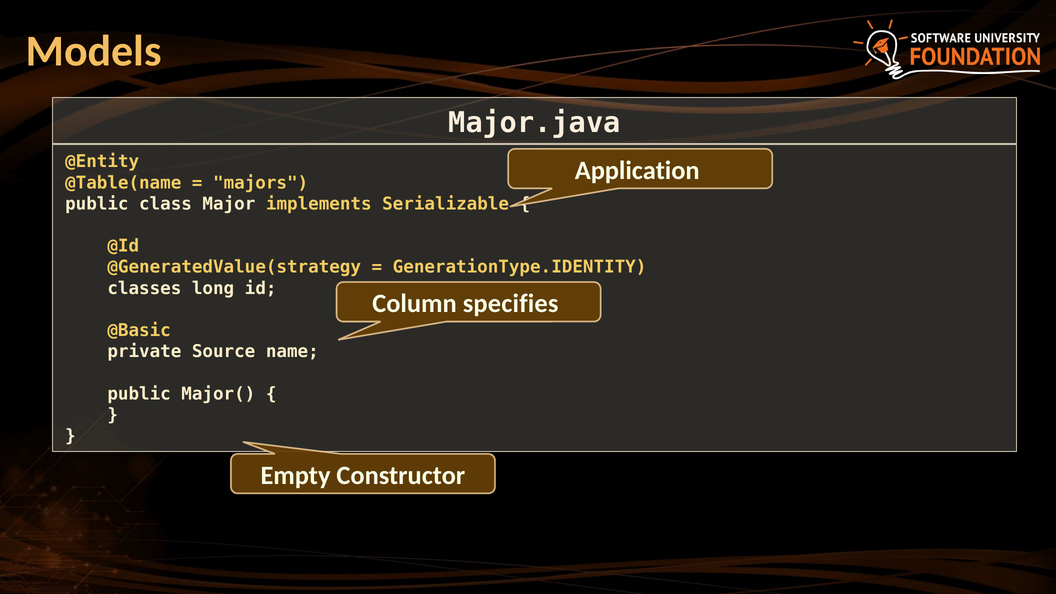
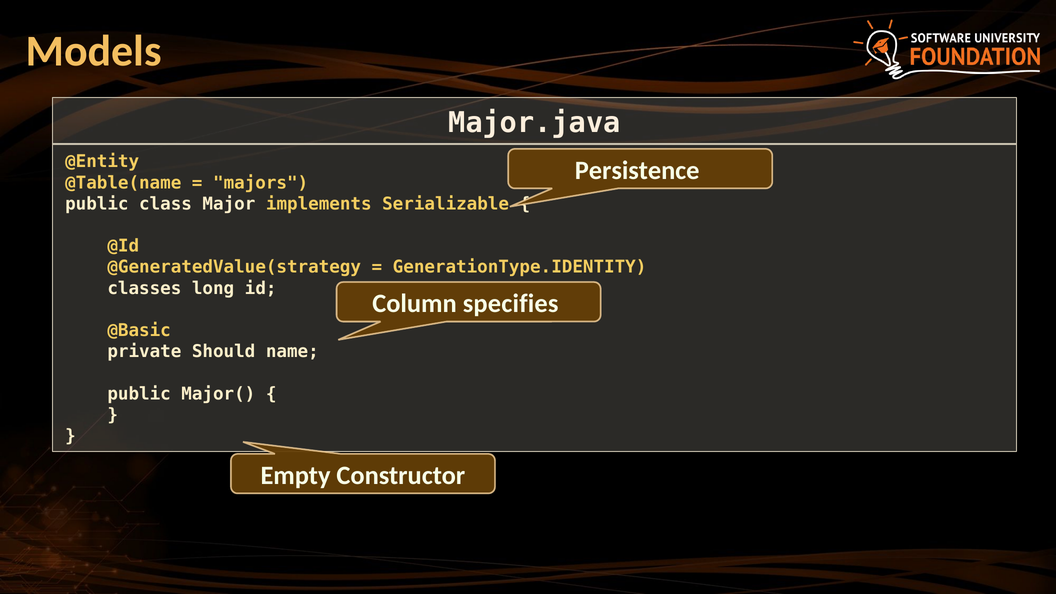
Application: Application -> Persistence
Source: Source -> Should
